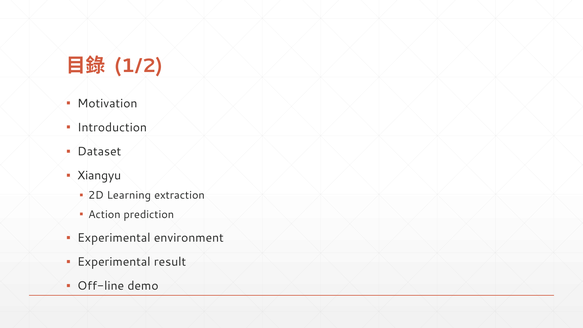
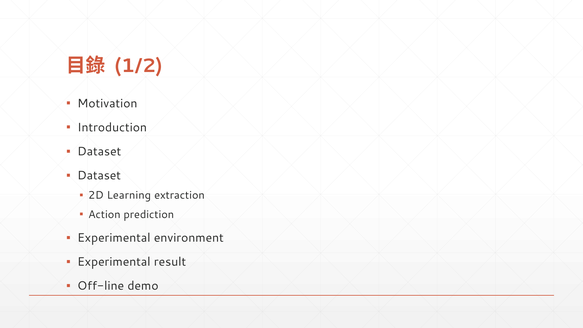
Xiangyu at (99, 176): Xiangyu -> Dataset
